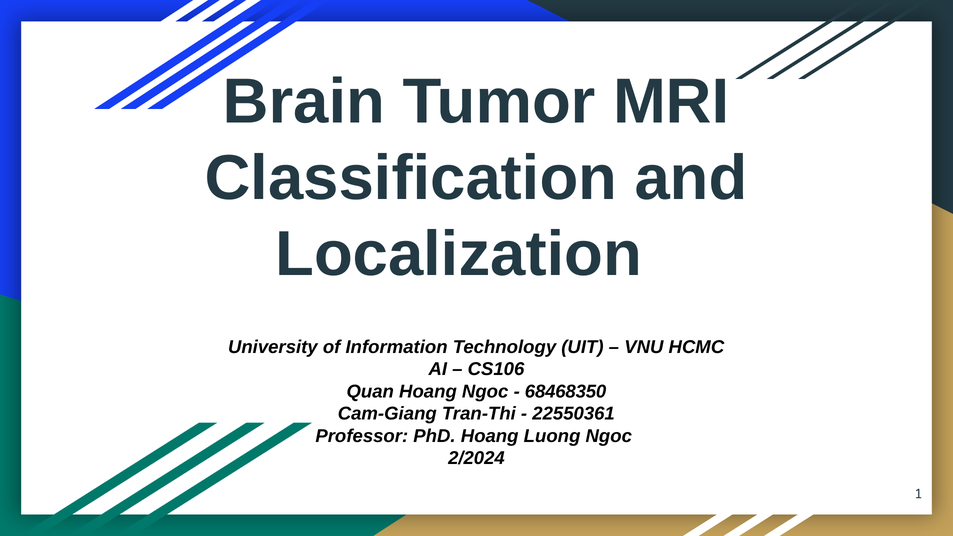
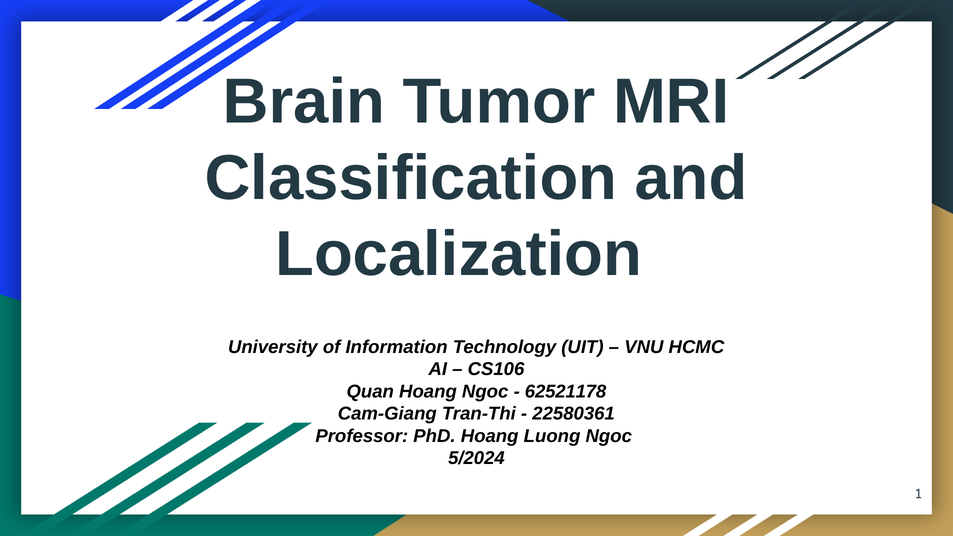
68468350: 68468350 -> 62521178
22550361: 22550361 -> 22580361
2/2024: 2/2024 -> 5/2024
